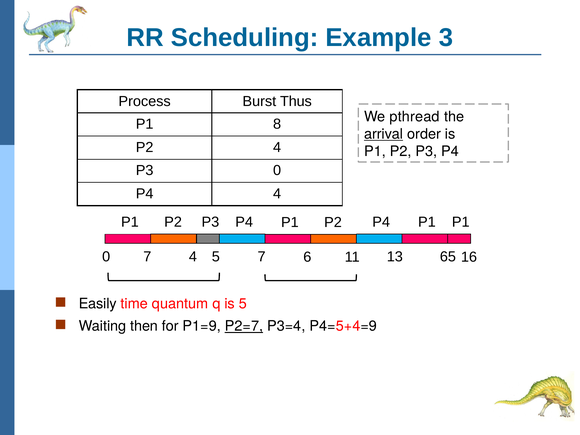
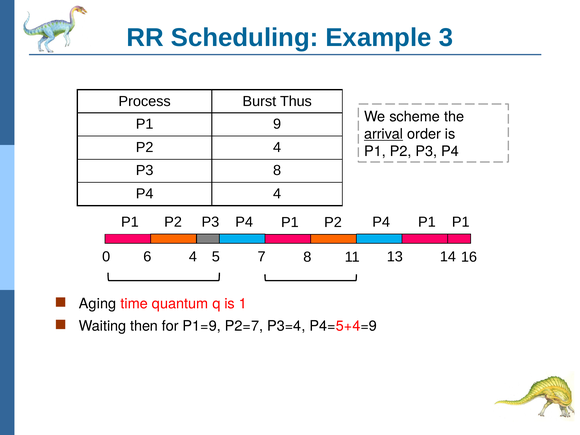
pthread: pthread -> scheme
8: 8 -> 9
P3 0: 0 -> 8
0 7: 7 -> 6
7 6: 6 -> 8
65: 65 -> 14
Easily: Easily -> Aging
is 5: 5 -> 1
P2=7 underline: present -> none
